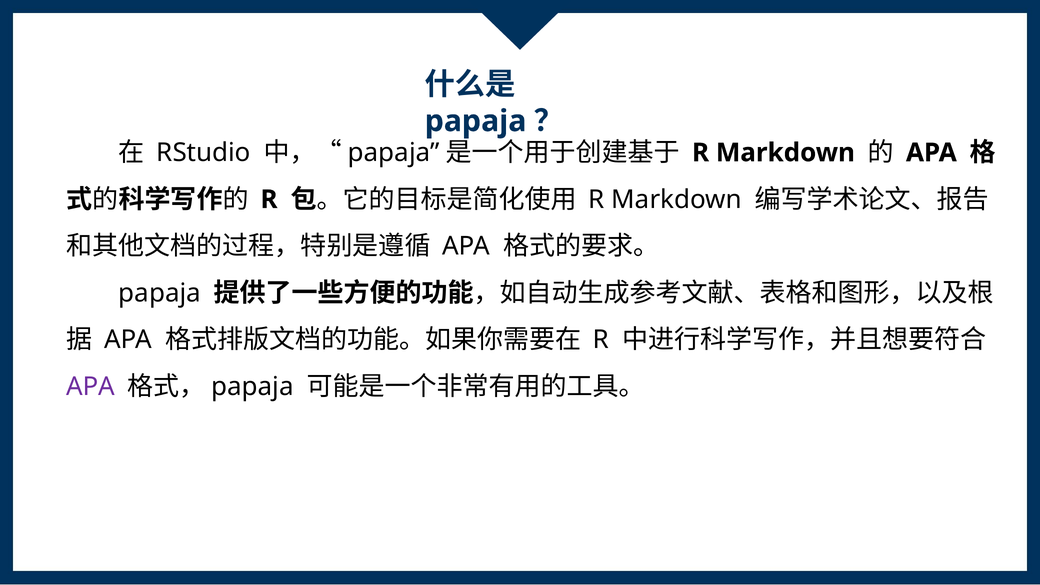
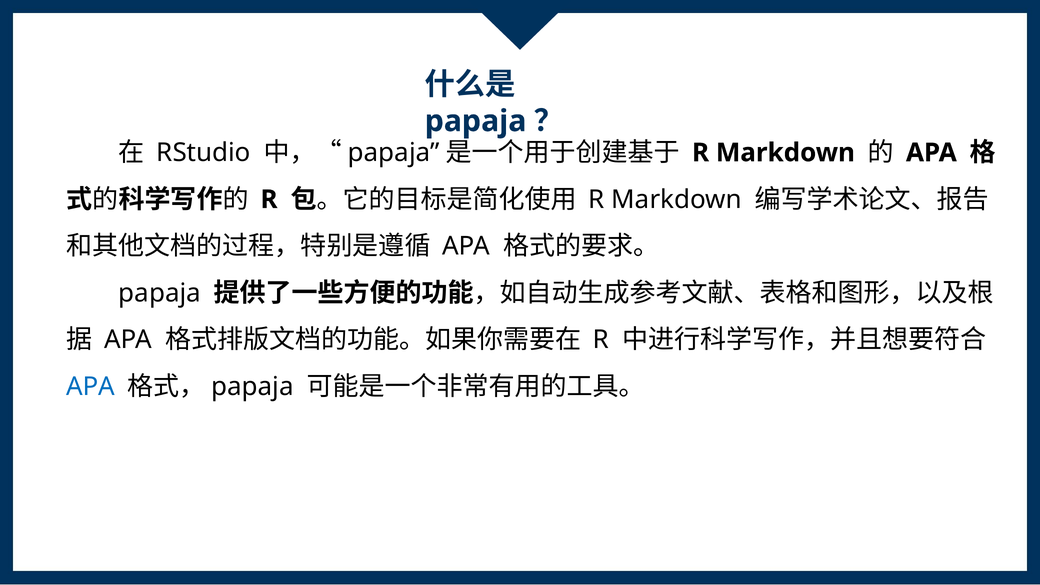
APA at (90, 387) colour: purple -> blue
